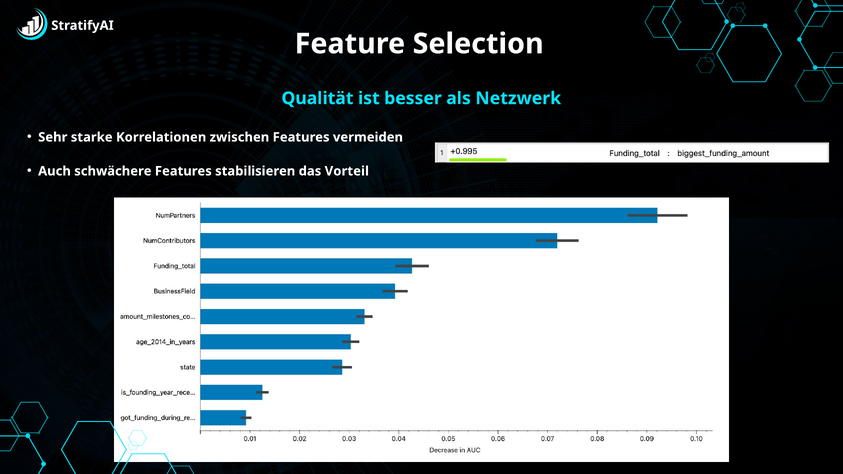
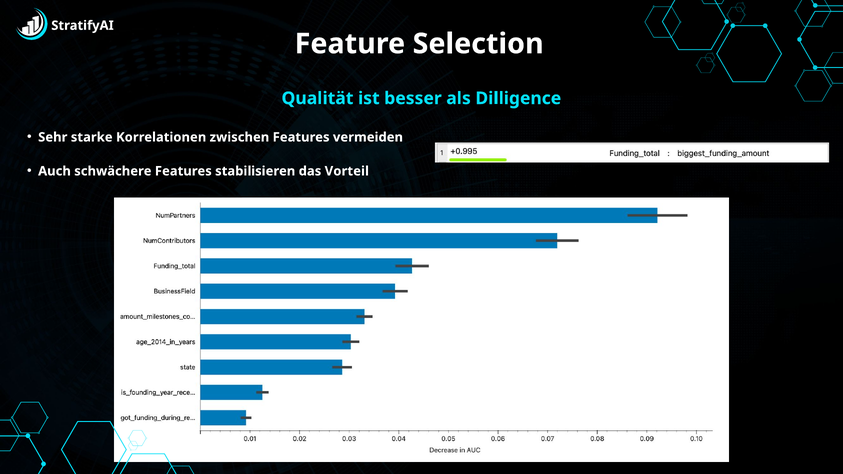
Netzwerk: Netzwerk -> Dilligence
